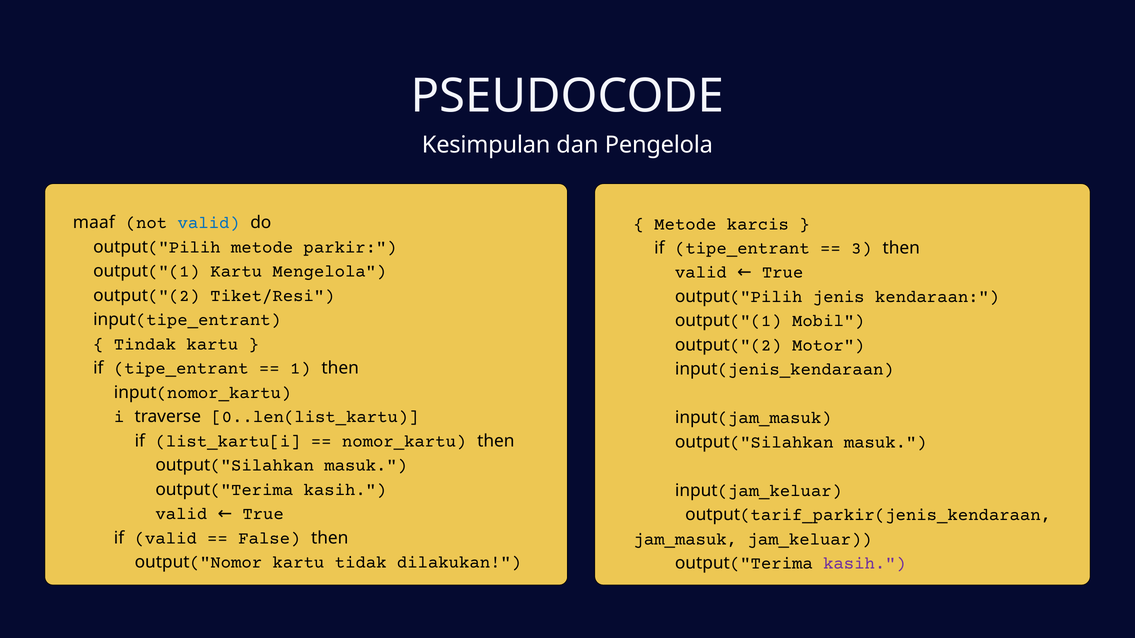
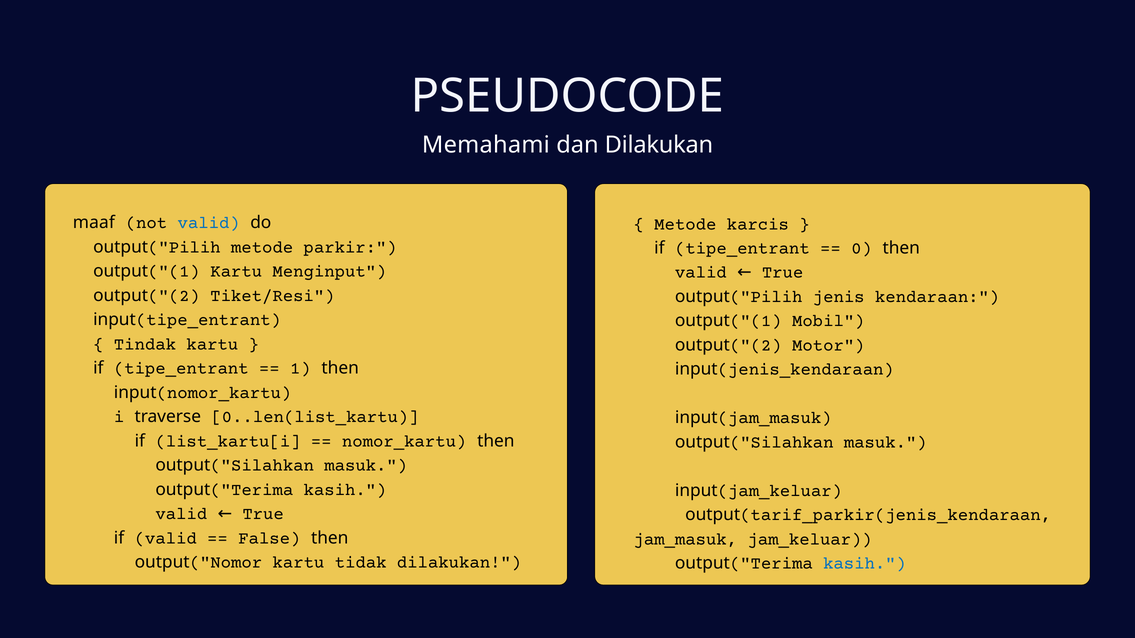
Kesimpulan: Kesimpulan -> Memahami
dan Pengelola: Pengelola -> Dilakukan
3: 3 -> 0
Mengelola: Mengelola -> Menginput
kasih at (865, 564) colour: purple -> blue
